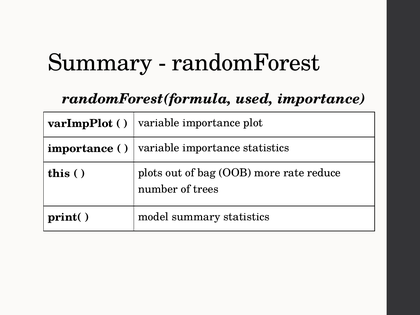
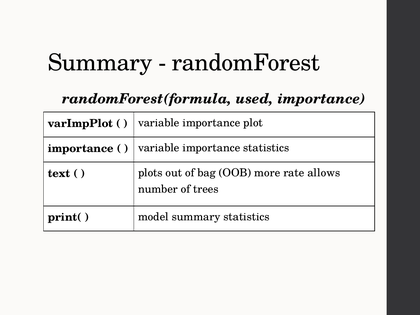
this: this -> text
rate reduce: reduce -> allows
